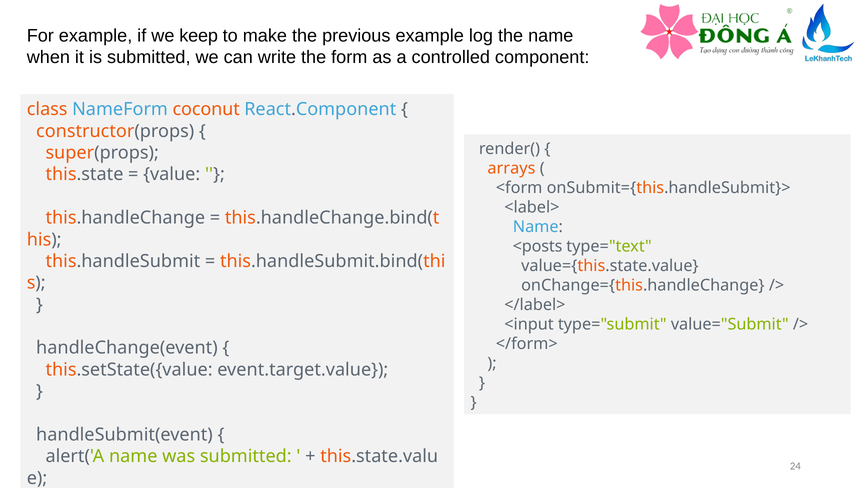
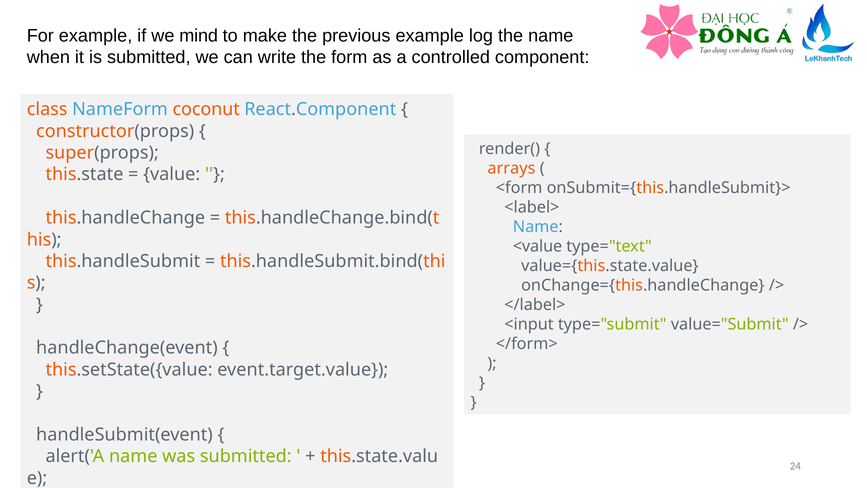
keep: keep -> mind
<posts: <posts -> <value
